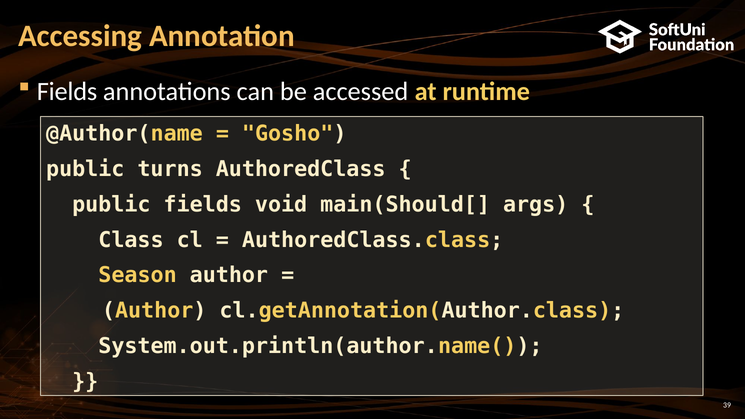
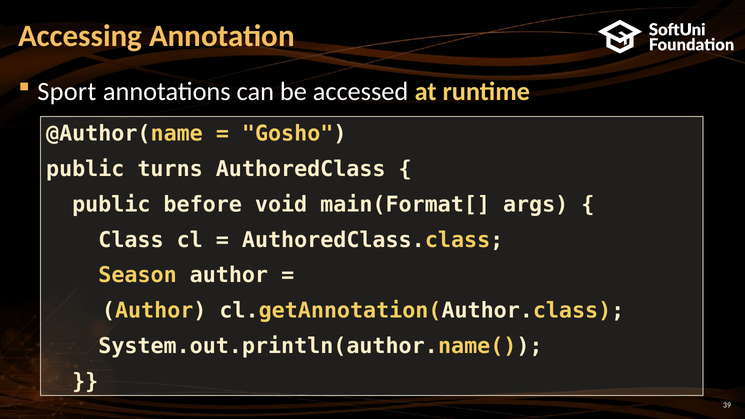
Fields at (67, 92): Fields -> Sport
public fields: fields -> before
main(Should[: main(Should[ -> main(Format[
